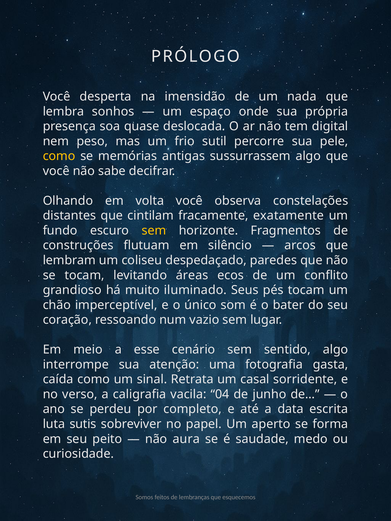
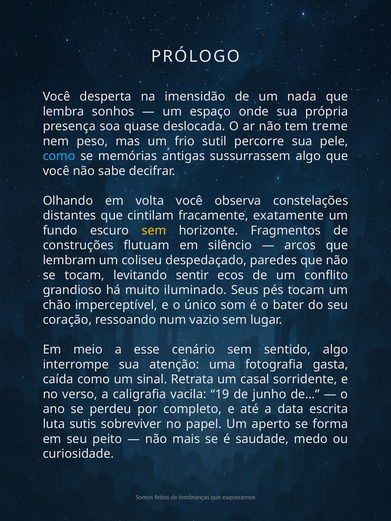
digital: digital -> treme
como at (59, 156) colour: yellow -> light blue
áreas: áreas -> sentir
04: 04 -> 19
aura: aura -> mais
